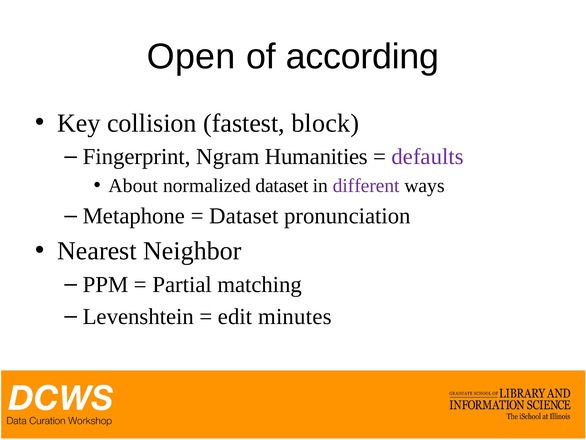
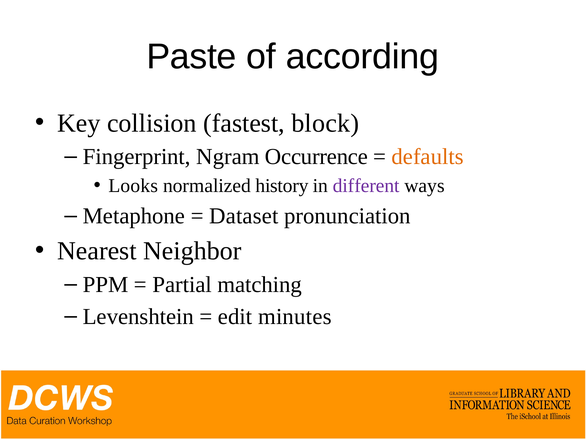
Open: Open -> Paste
Humanities: Humanities -> Occurrence
defaults colour: purple -> orange
About: About -> Looks
normalized dataset: dataset -> history
